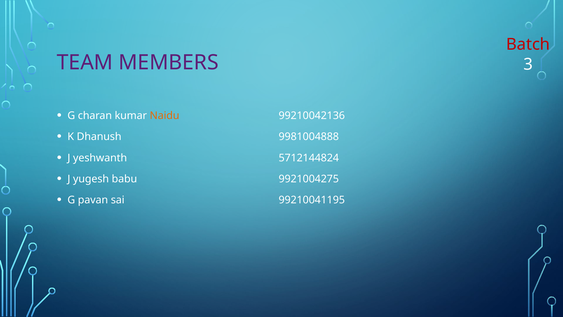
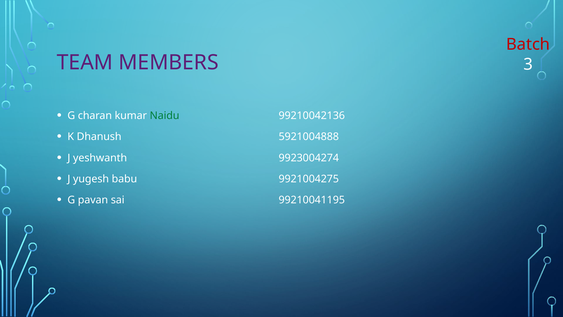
Naidu colour: orange -> green
9981004888: 9981004888 -> 5921004888
5712144824: 5712144824 -> 9923004274
